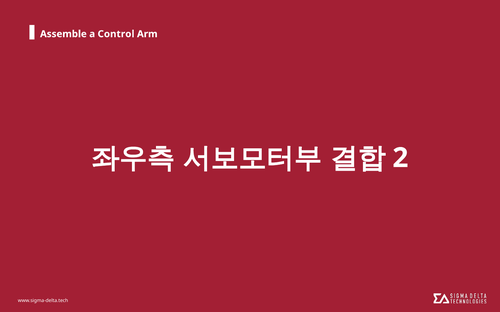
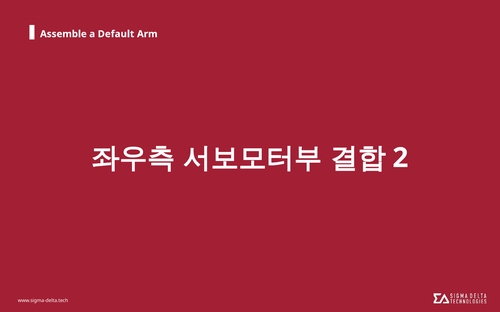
Control: Control -> Default
